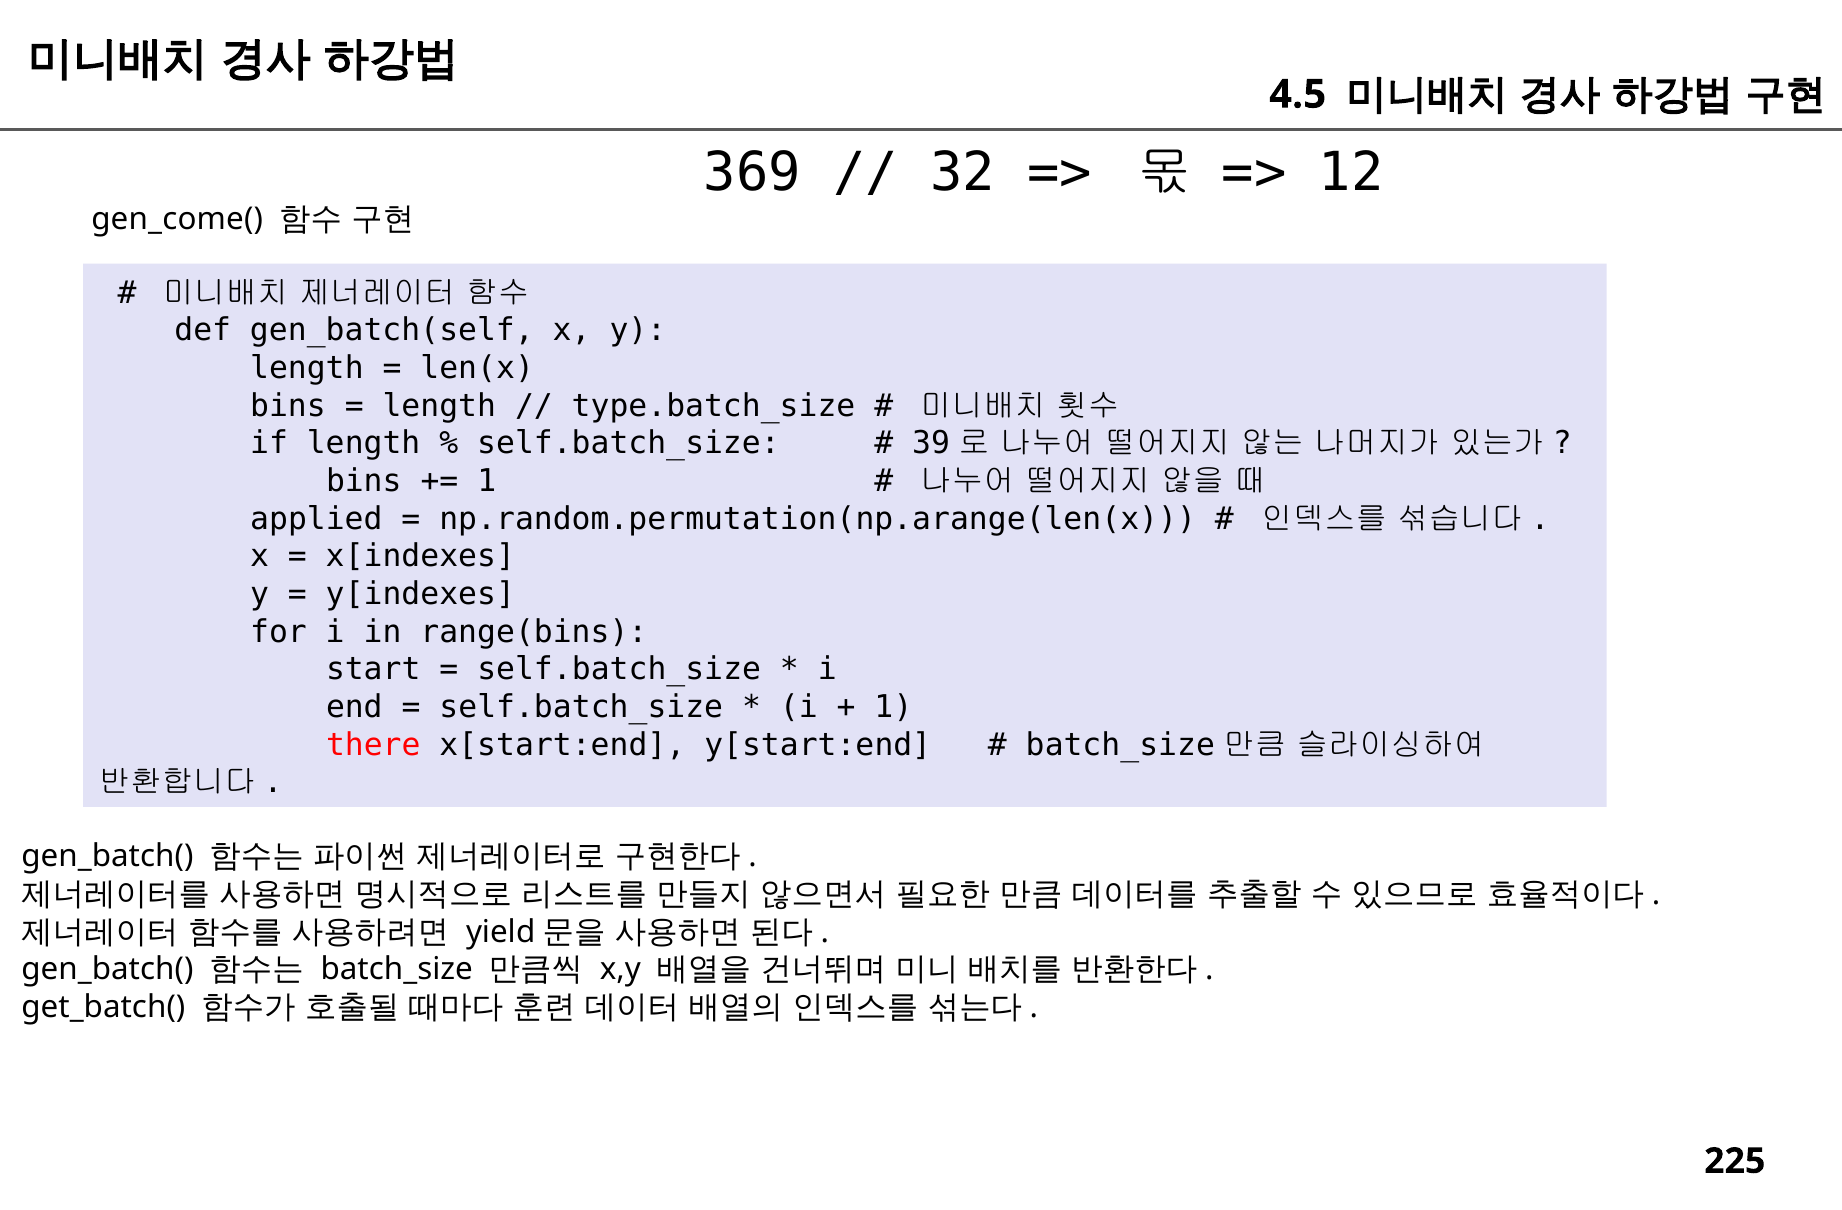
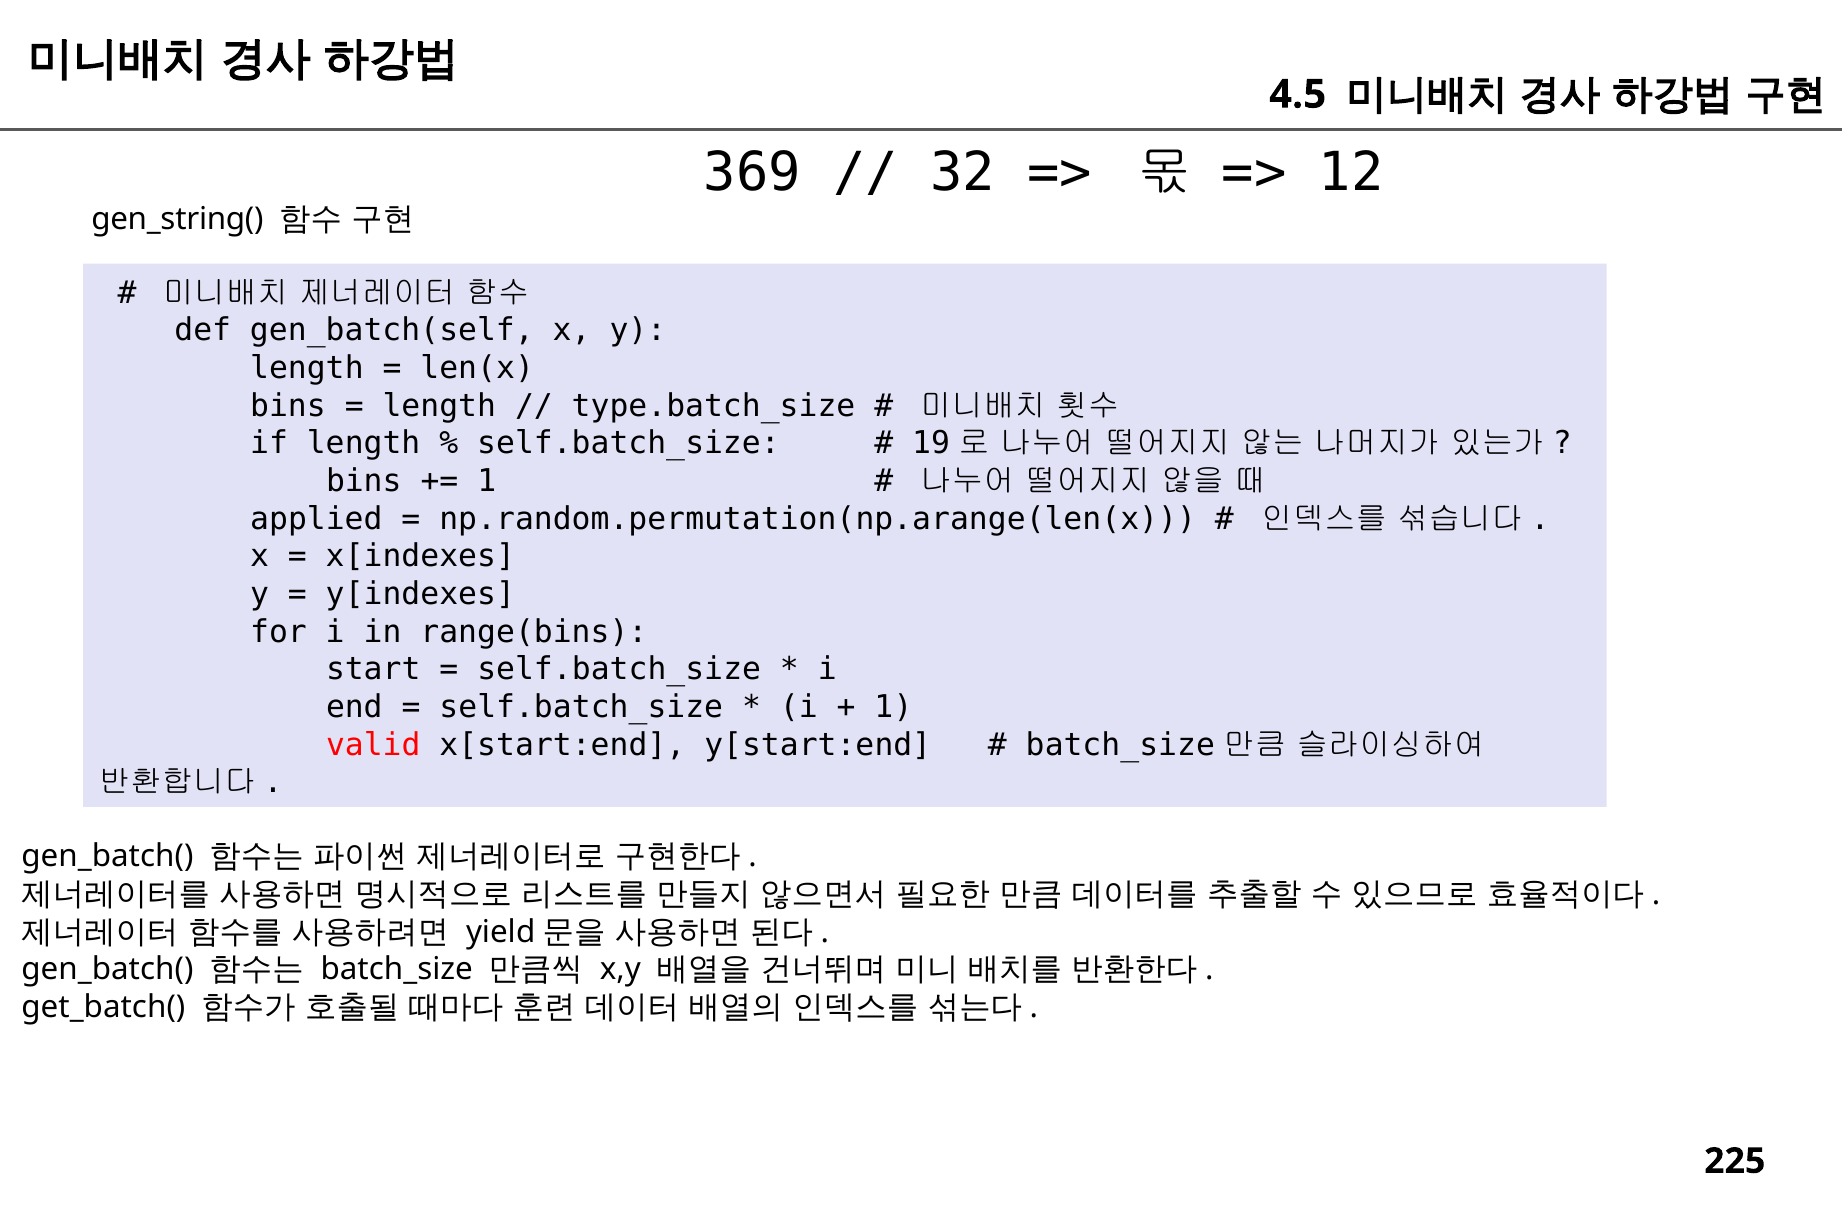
gen_come(: gen_come( -> gen_string(
39: 39 -> 19
there: there -> valid
